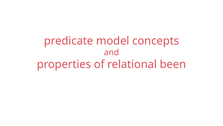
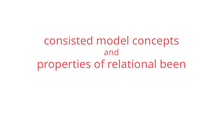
predicate: predicate -> consisted
